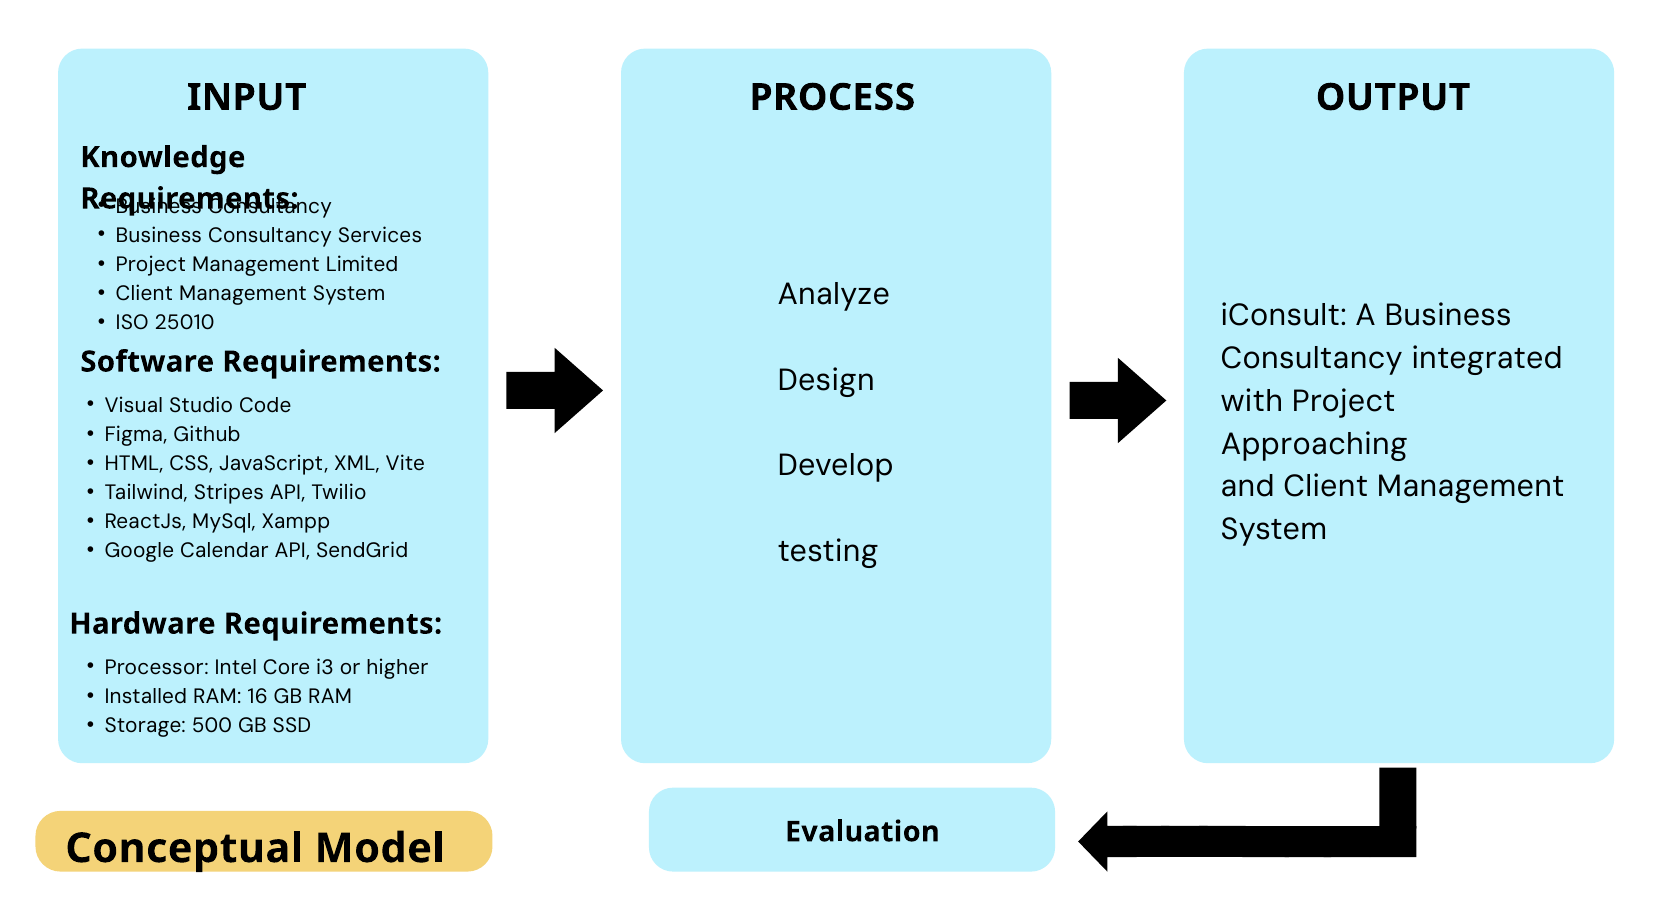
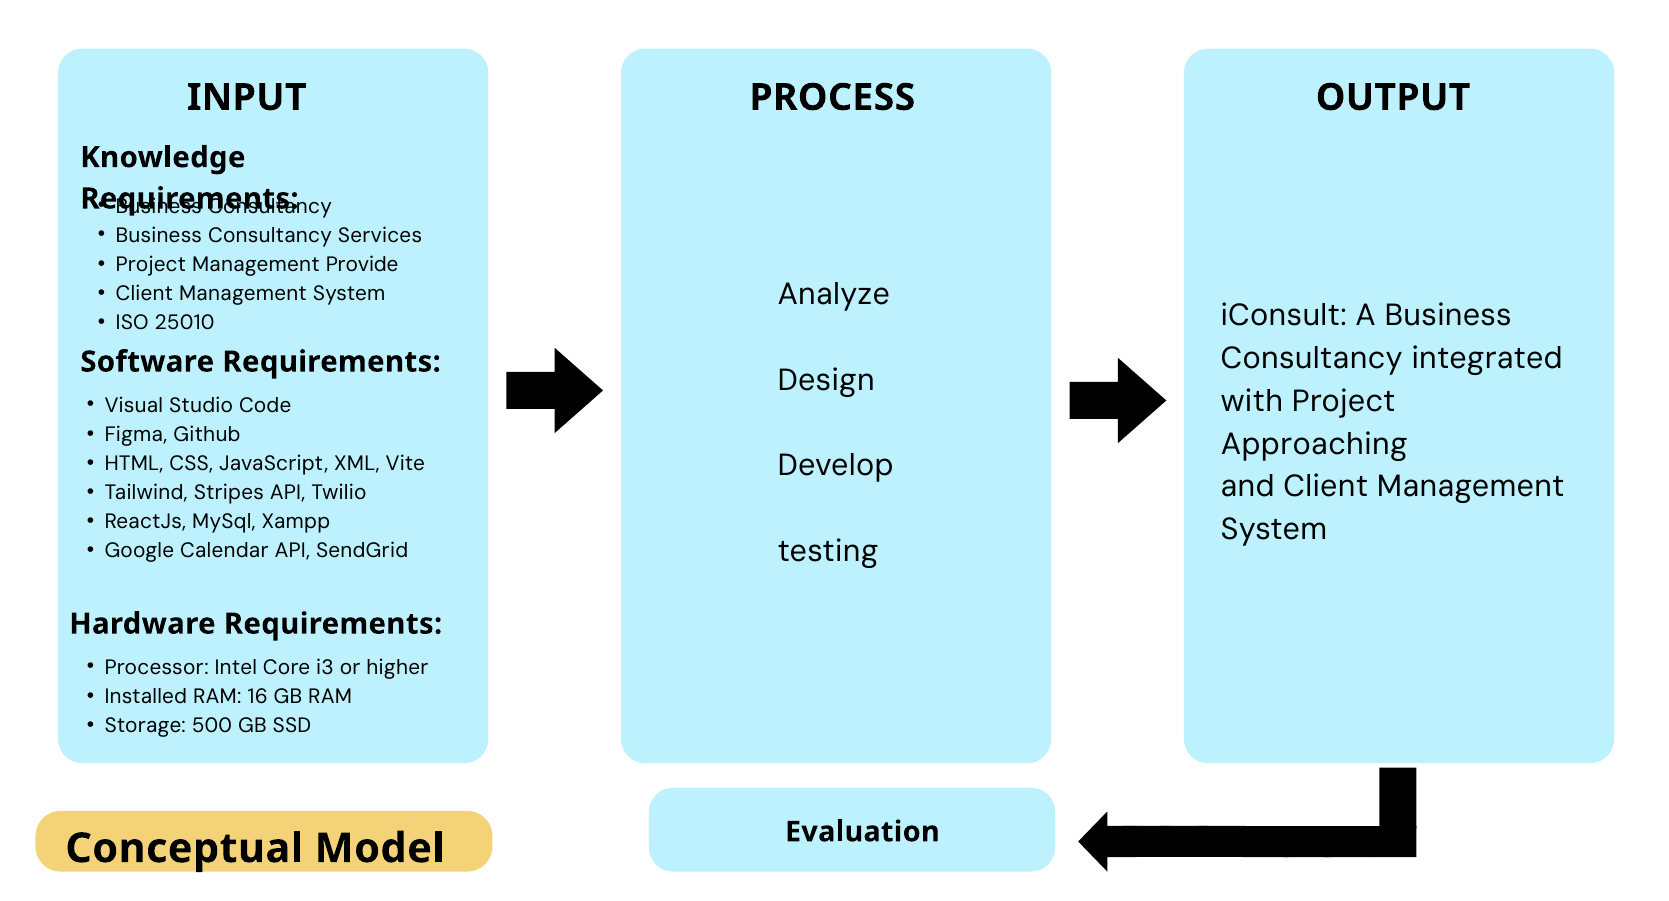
Limited: Limited -> Provide
